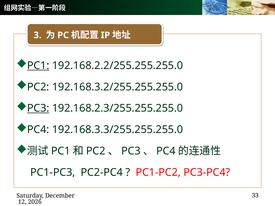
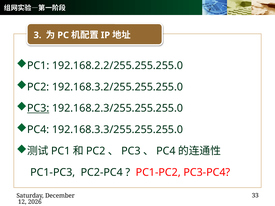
PC1 at (38, 66) underline: present -> none
